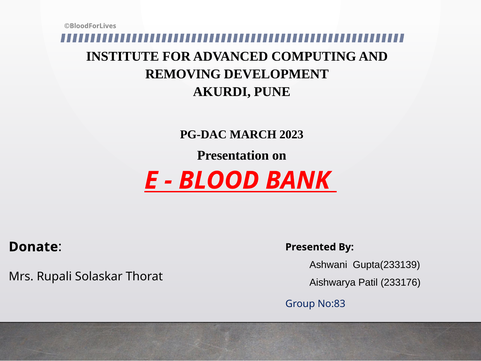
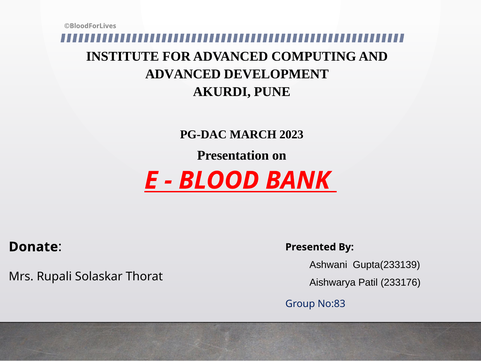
REMOVING at (183, 74): REMOVING -> ADVANCED
